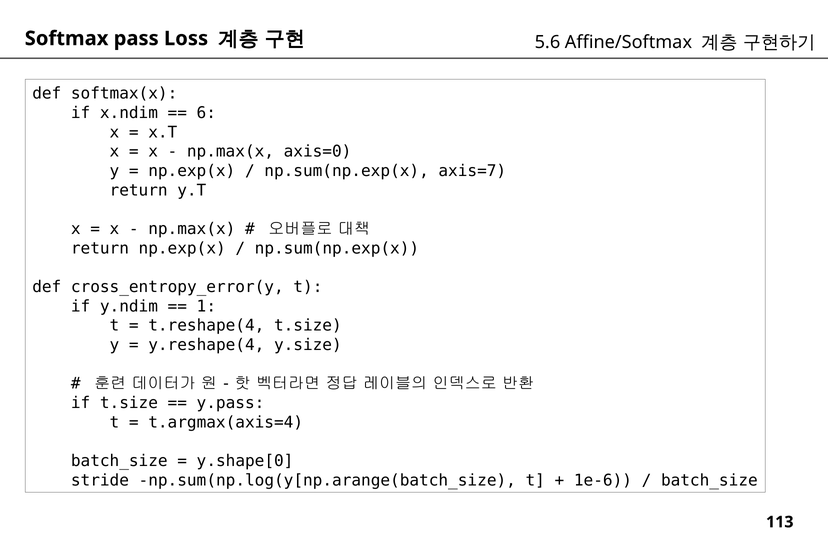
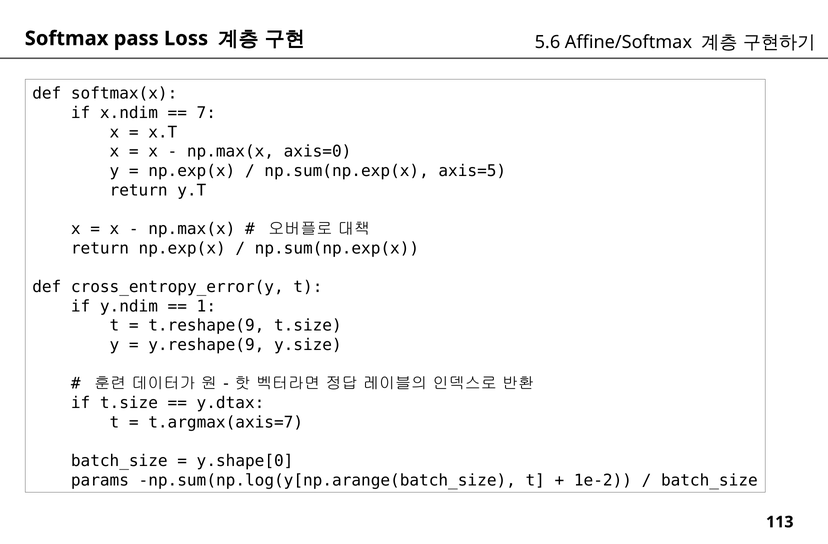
6: 6 -> 7
axis=7: axis=7 -> axis=5
t.reshape(4: t.reshape(4 -> t.reshape(9
y.reshape(4: y.reshape(4 -> y.reshape(9
y.pass: y.pass -> y.dtax
t.argmax(axis=4: t.argmax(axis=4 -> t.argmax(axis=7
stride: stride -> params
1e-6: 1e-6 -> 1e-2
